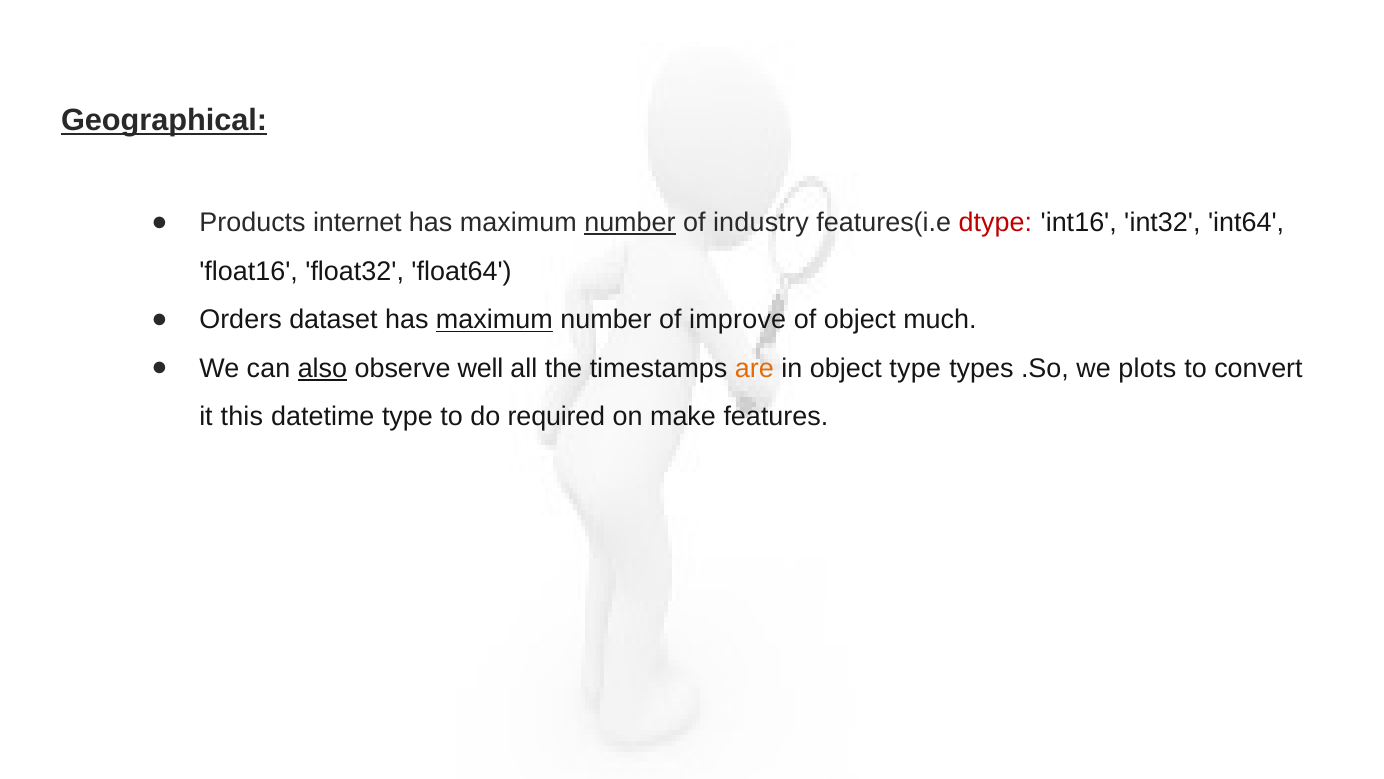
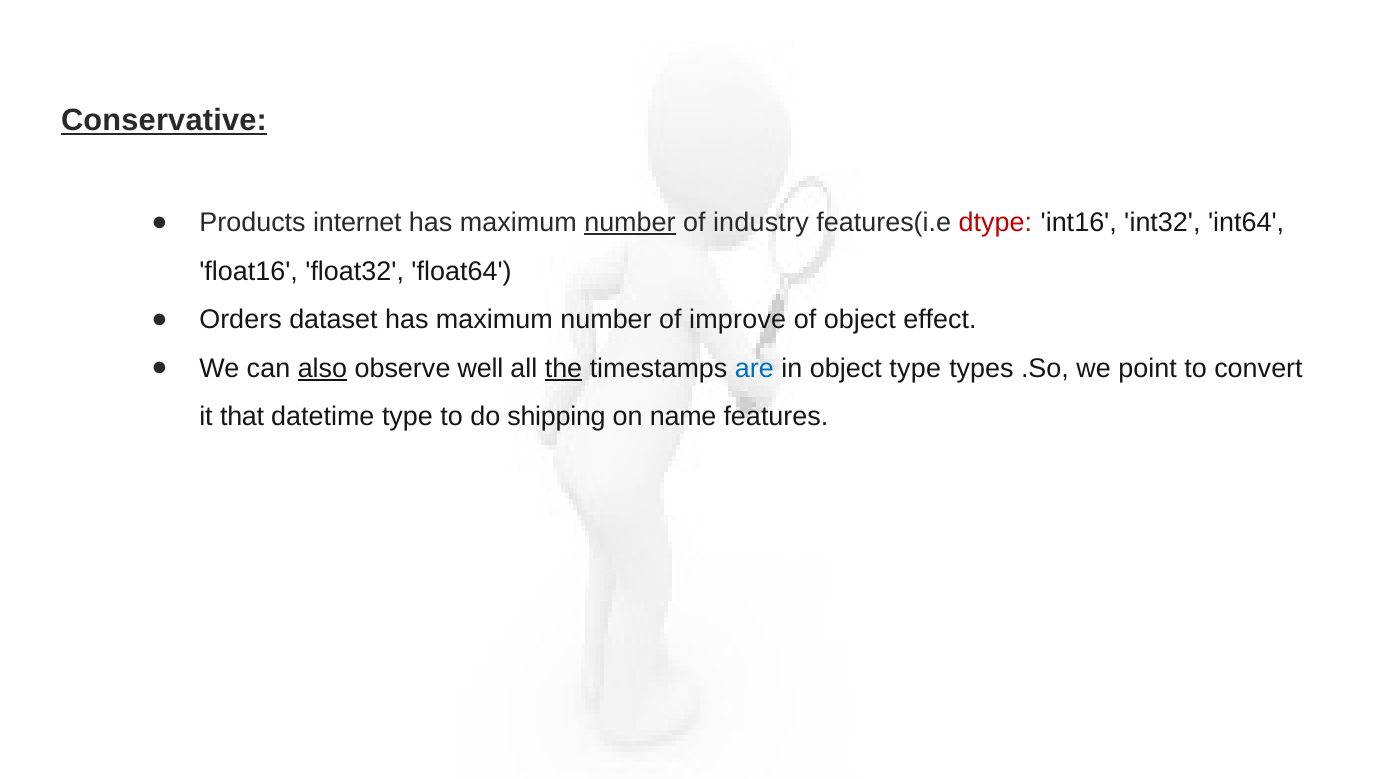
Geographical: Geographical -> Conservative
maximum at (494, 320) underline: present -> none
much: much -> effect
the underline: none -> present
are colour: orange -> blue
plots: plots -> point
this: this -> that
required: required -> shipping
make: make -> name
